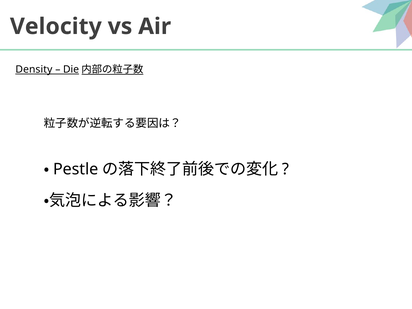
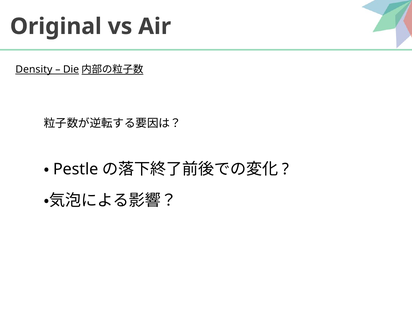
Velocity: Velocity -> Original
